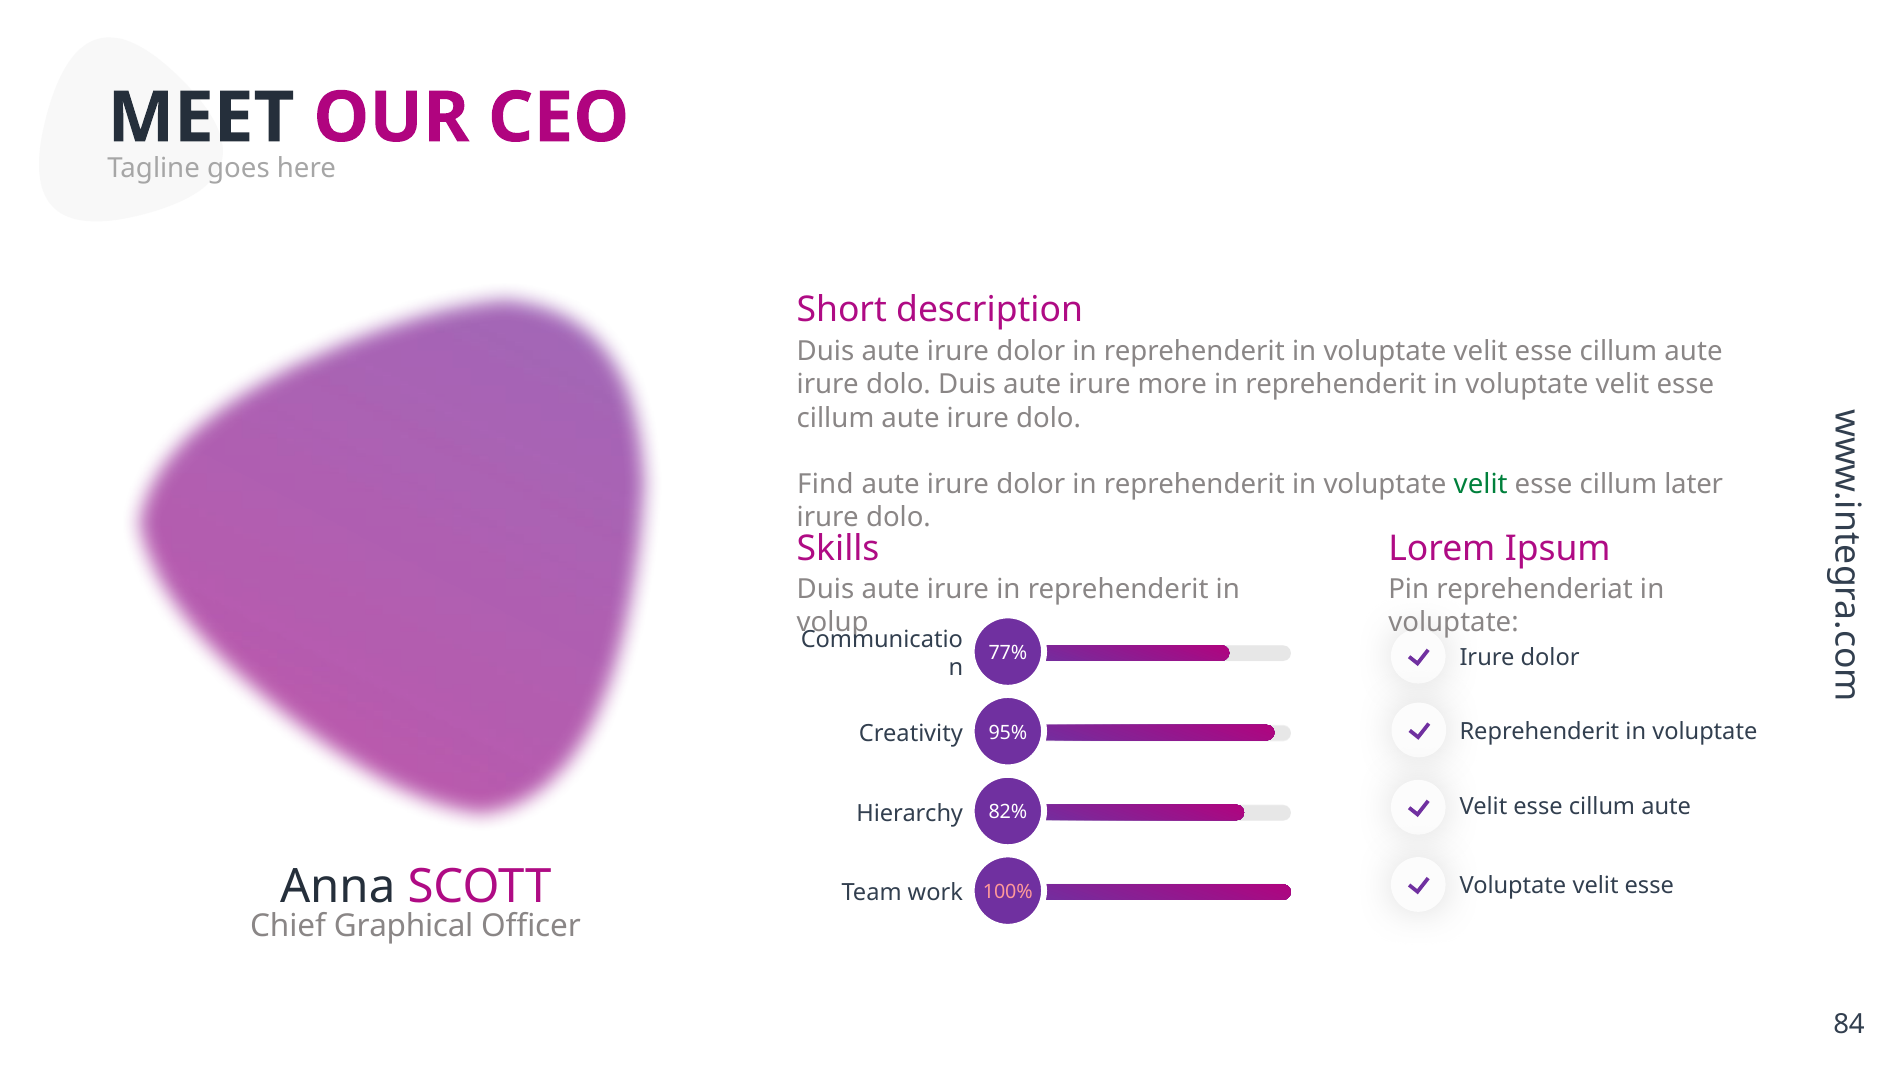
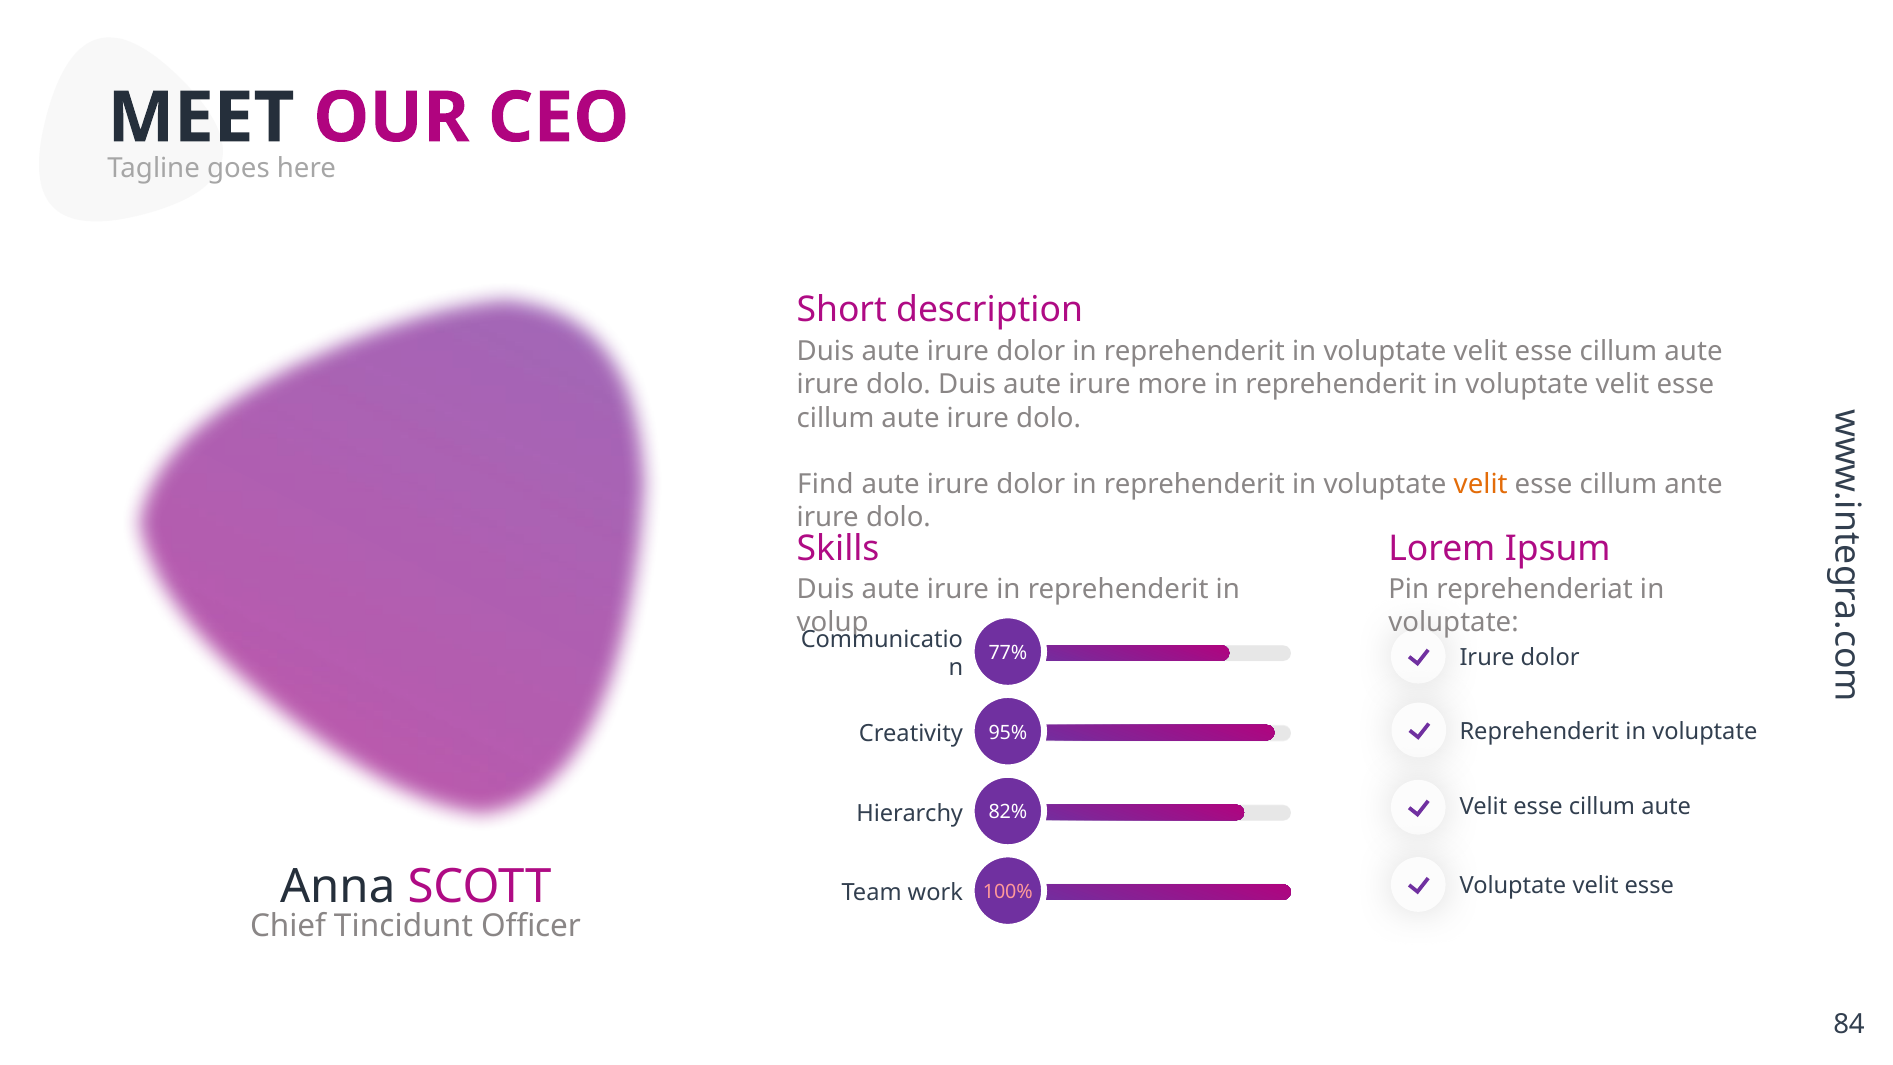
velit at (1481, 484) colour: green -> orange
later: later -> ante
Graphical: Graphical -> Tincidunt
